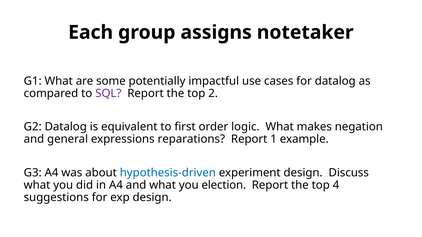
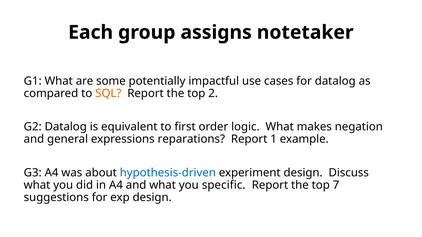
SQL colour: purple -> orange
election: election -> specific
4: 4 -> 7
